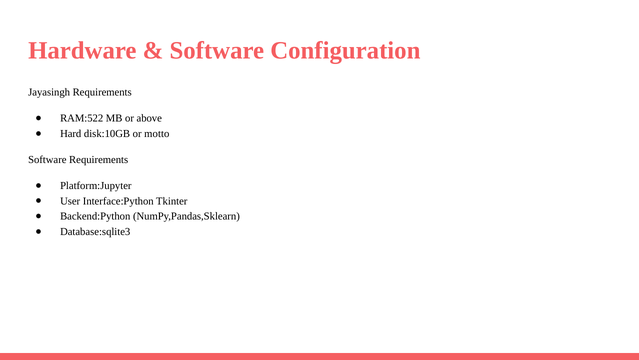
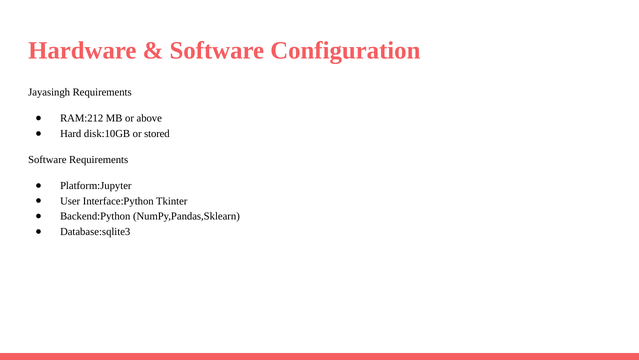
RAM:522: RAM:522 -> RAM:212
motto: motto -> stored
